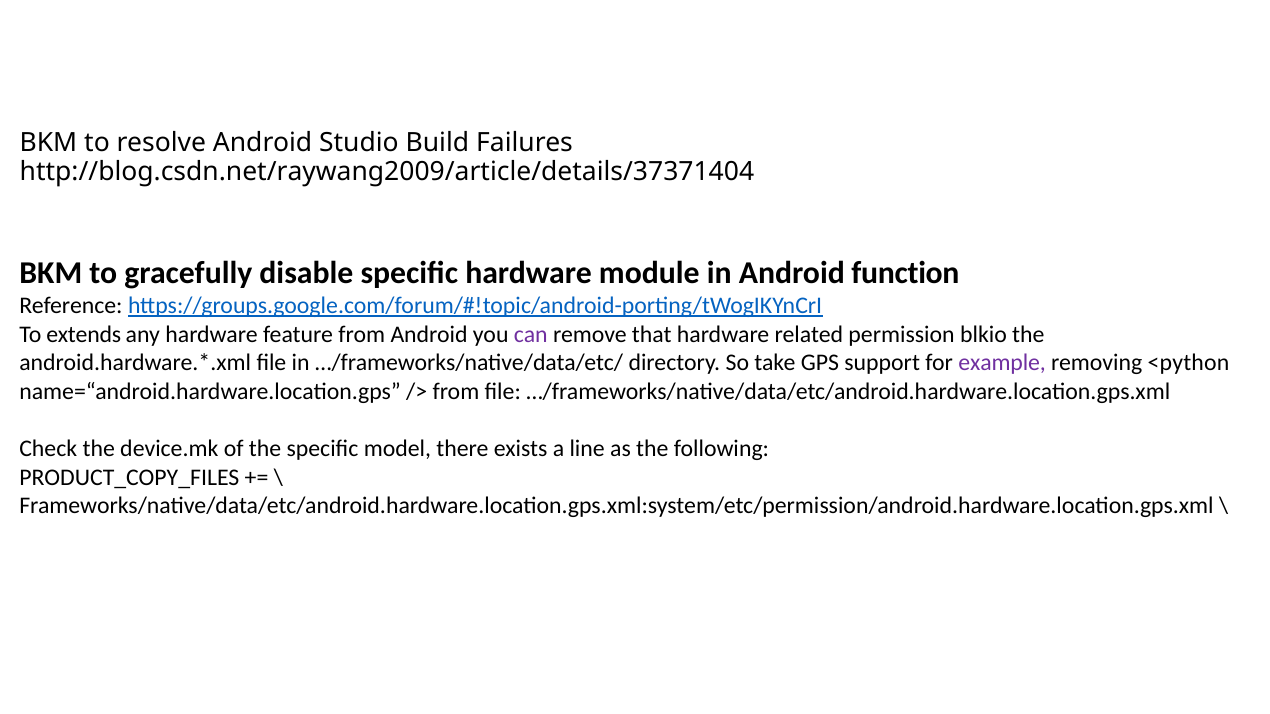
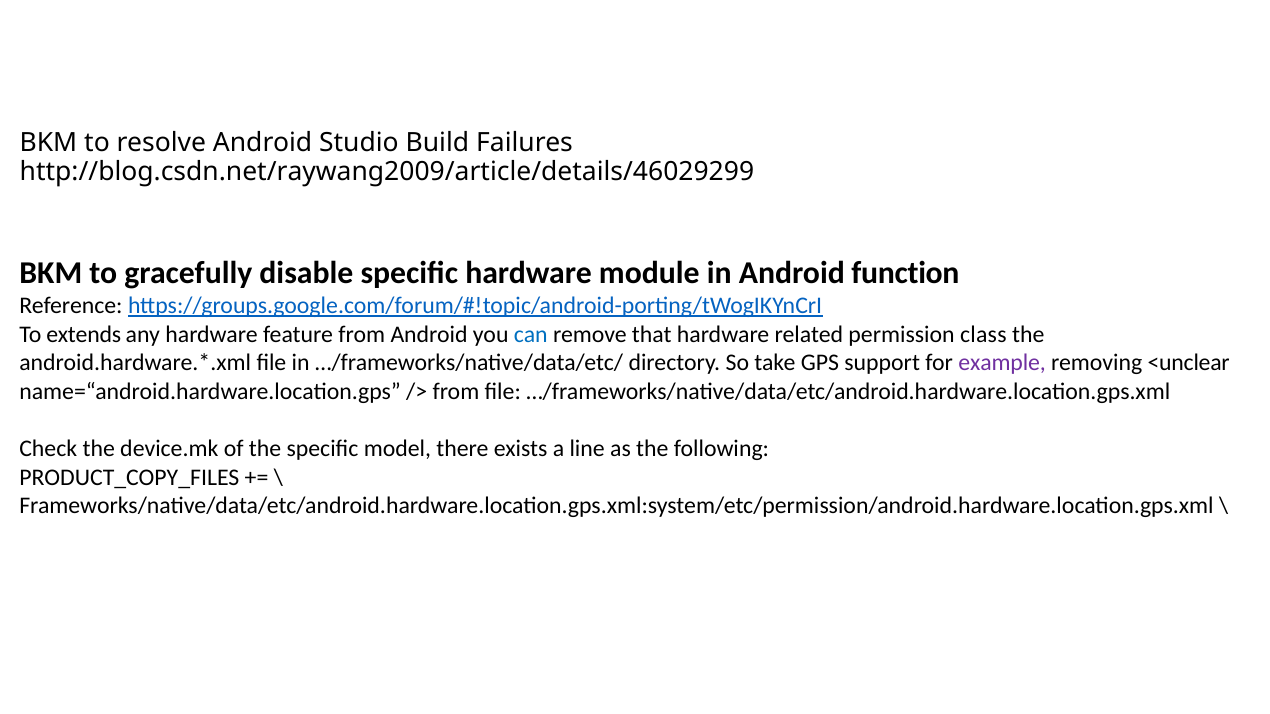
http://blog.csdn.net/raywang2009/article/details/37371404: http://blog.csdn.net/raywang2009/article/details/37371404 -> http://blog.csdn.net/raywang2009/article/details/46029299
can colour: purple -> blue
blkio: blkio -> class
<python: <python -> <unclear
